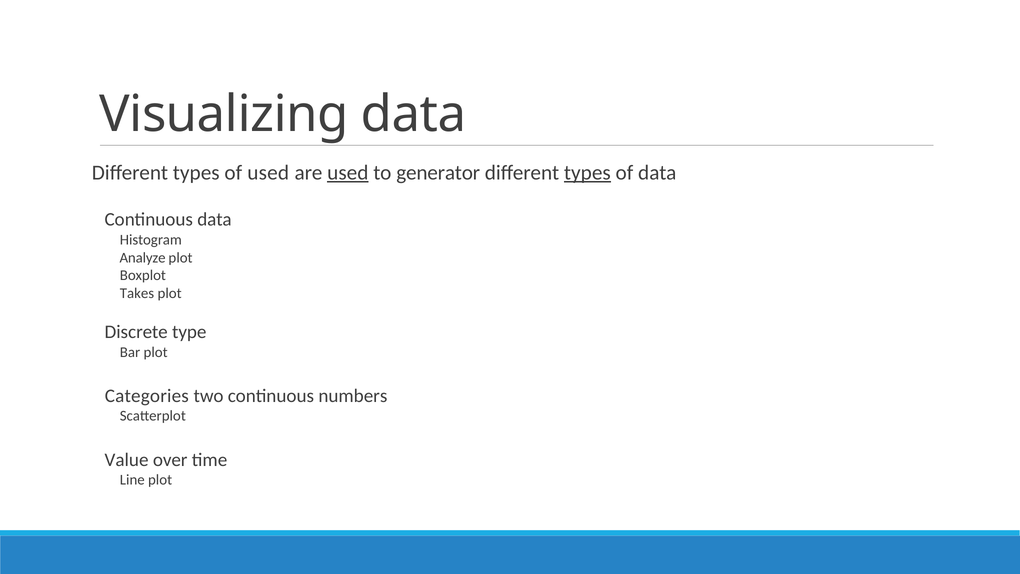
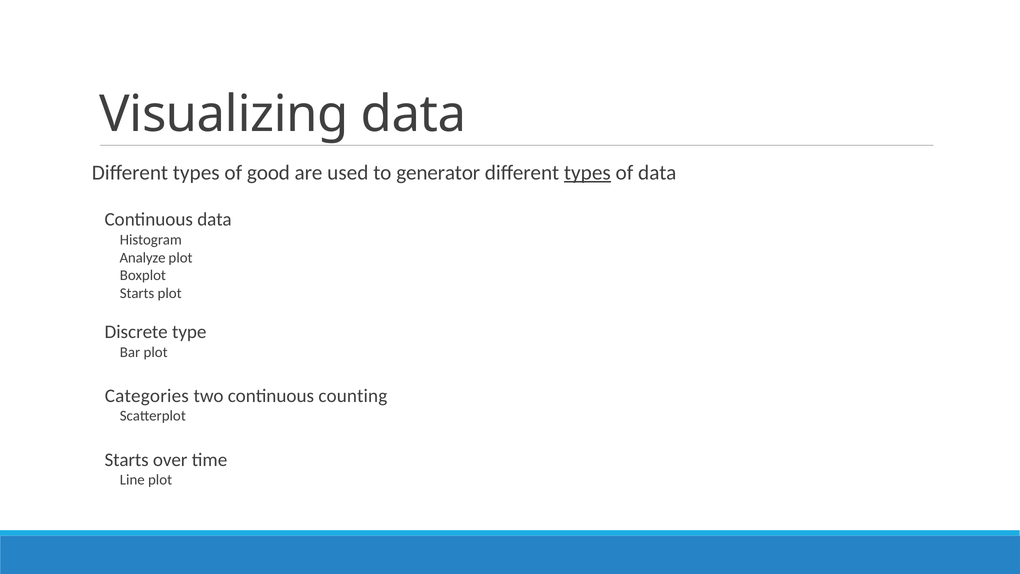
of used: used -> good
used at (348, 173) underline: present -> none
Takes at (137, 293): Takes -> Starts
numbers: numbers -> counting
Value at (127, 460): Value -> Starts
